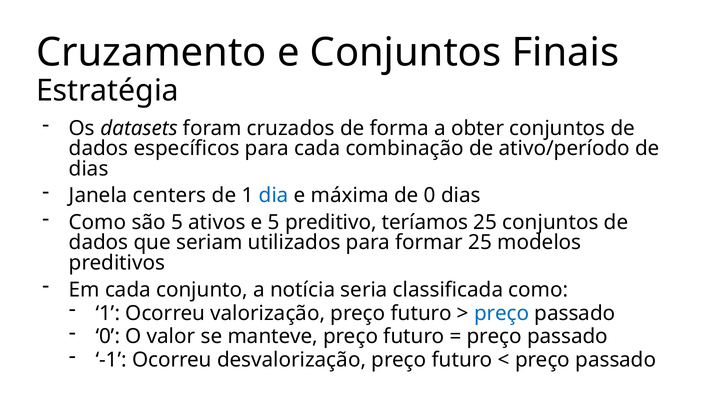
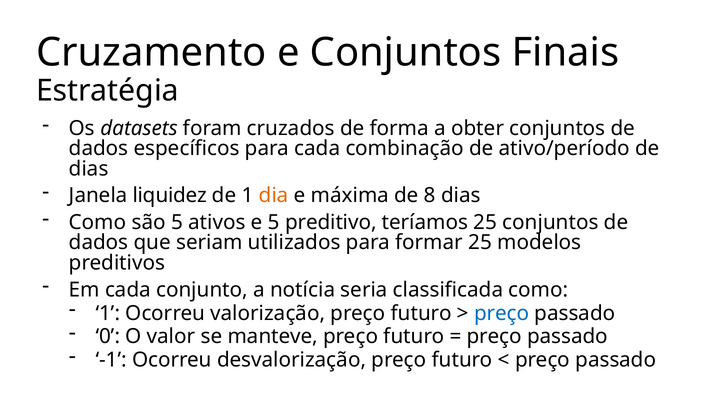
centers: centers -> liquidez
dia colour: blue -> orange
de 0: 0 -> 8
